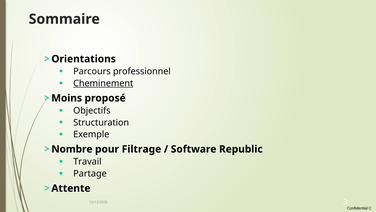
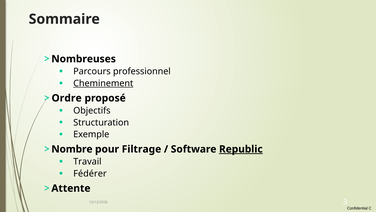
Orientations: Orientations -> Nombreuses
Moins: Moins -> Ordre
Republic underline: none -> present
Partage: Partage -> Fédérer
